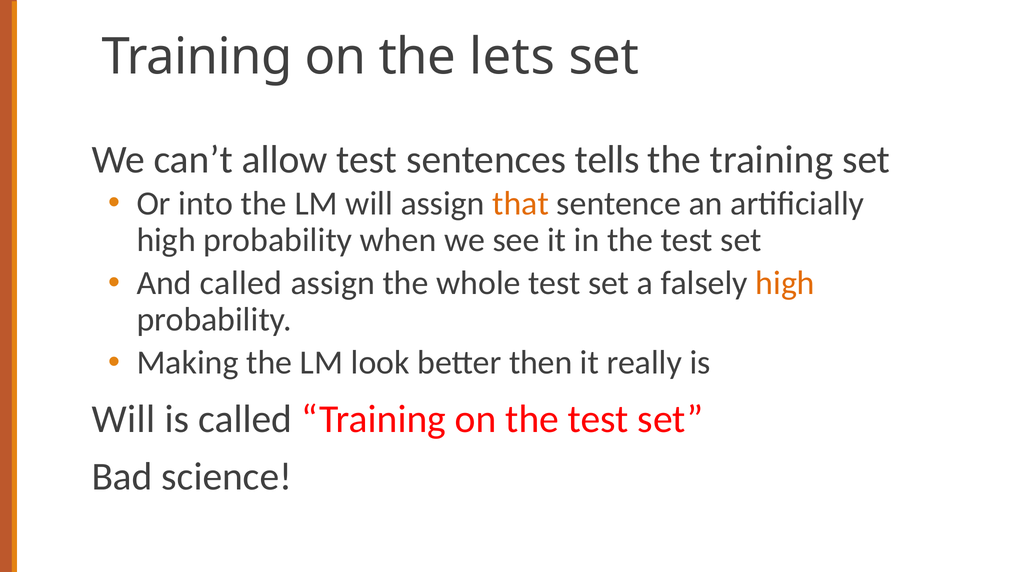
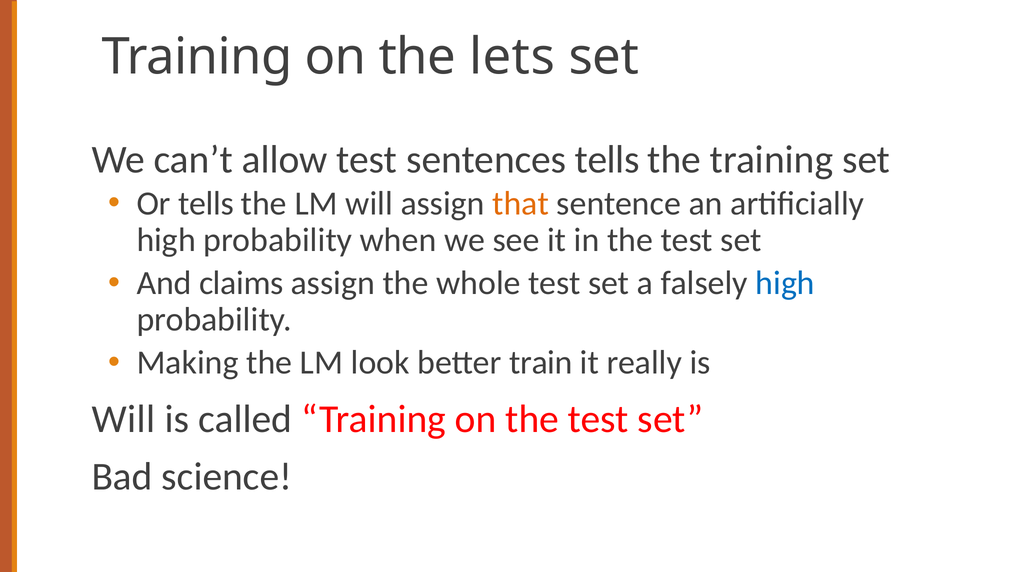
Or into: into -> tells
And called: called -> claims
high at (785, 283) colour: orange -> blue
then: then -> train
